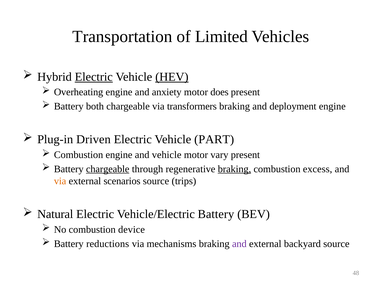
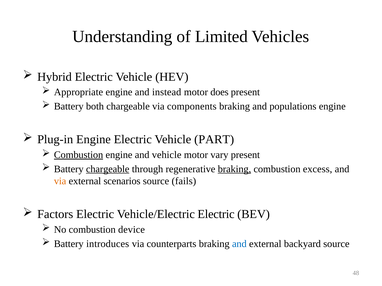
Transportation: Transportation -> Understanding
Electric at (94, 77) underline: present -> none
HEV underline: present -> none
Overheating: Overheating -> Appropriate
anxiety: anxiety -> instead
transformers: transformers -> components
deployment: deployment -> populations
Plug-in Driven: Driven -> Engine
Combustion at (79, 155) underline: none -> present
trips: trips -> fails
Natural: Natural -> Factors
Vehicle/Electric Battery: Battery -> Electric
reductions: reductions -> introduces
mechanisms: mechanisms -> counterparts
and at (239, 244) colour: purple -> blue
